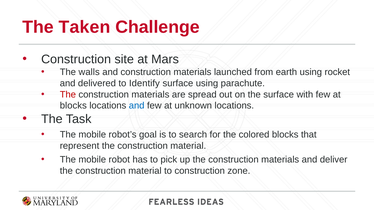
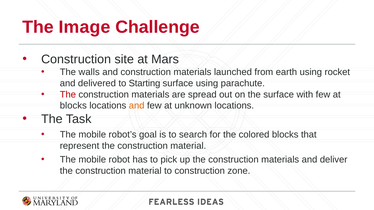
Taken: Taken -> Image
Identify: Identify -> Starting
and at (137, 106) colour: blue -> orange
